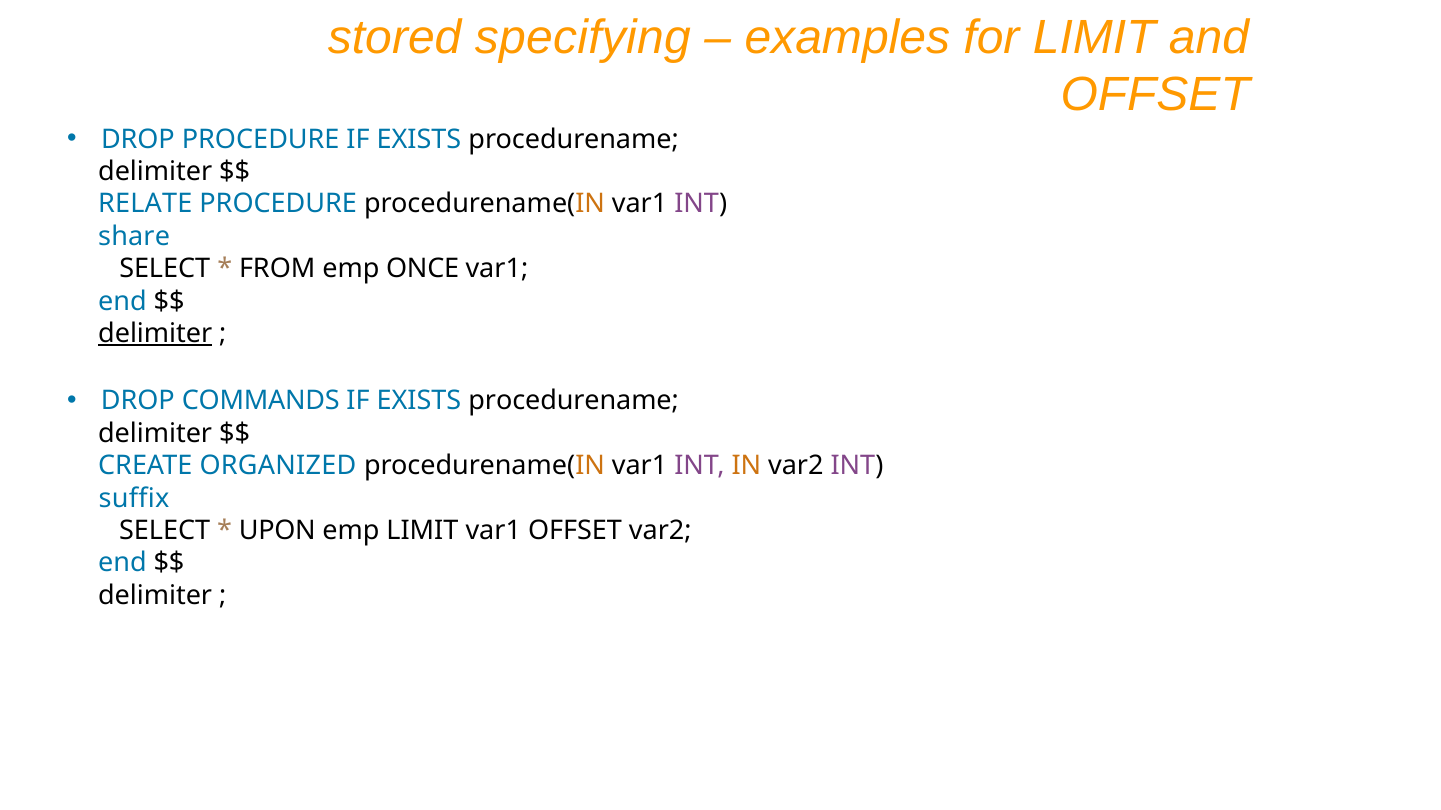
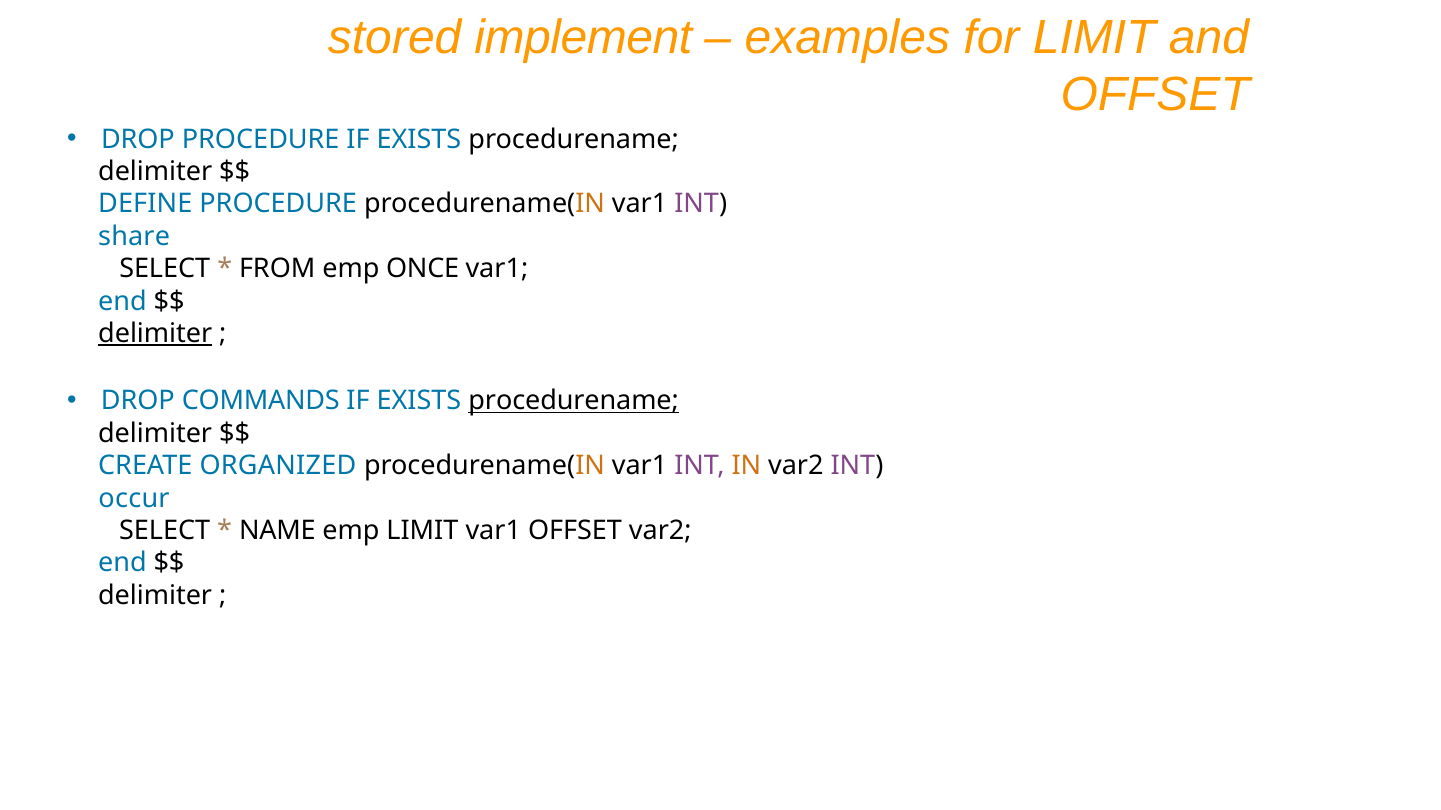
specifying: specifying -> implement
RELATE: RELATE -> DEFINE
procedurename at (574, 401) underline: none -> present
suffix: suffix -> occur
UPON: UPON -> NAME
